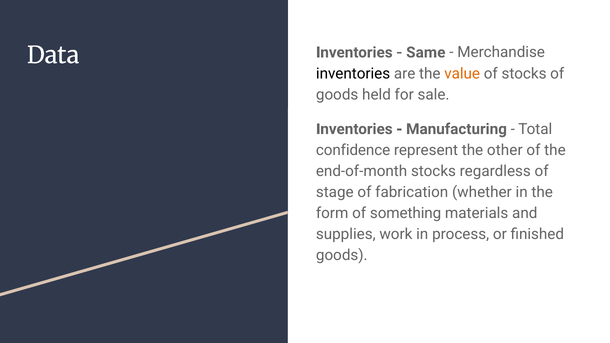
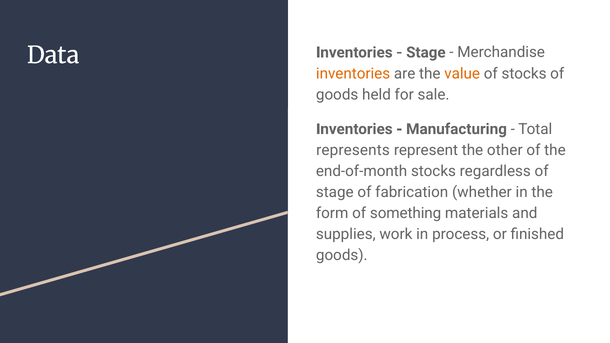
Same at (426, 52): Same -> Stage
inventories at (353, 73) colour: black -> orange
confidence: confidence -> represents
